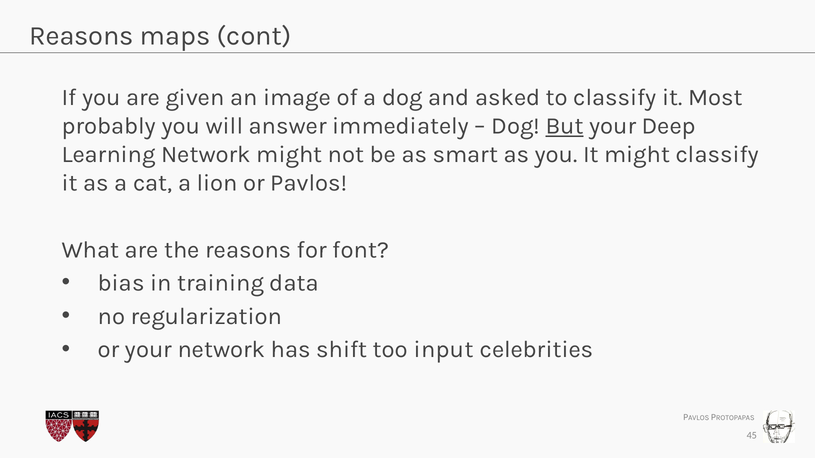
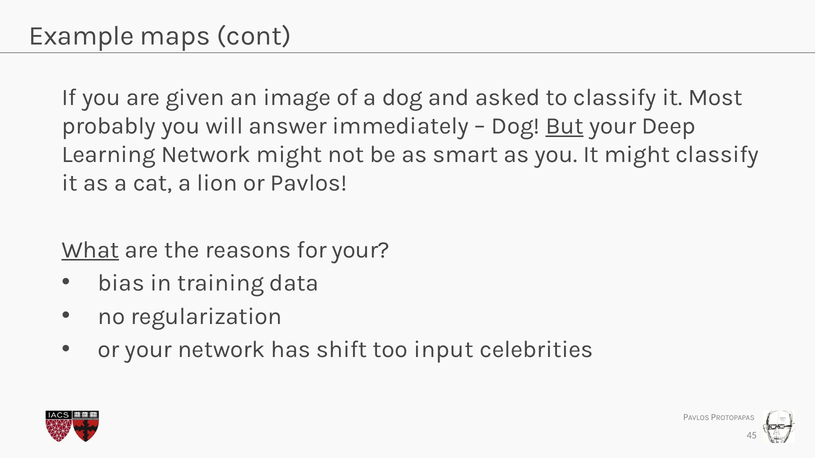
Reasons at (81, 36): Reasons -> Example
What underline: none -> present
for font: font -> your
